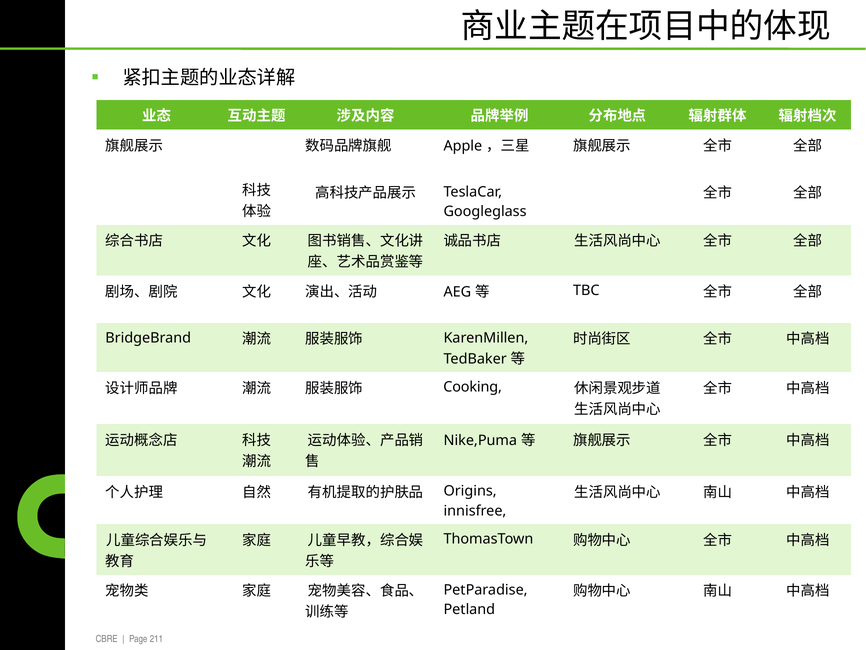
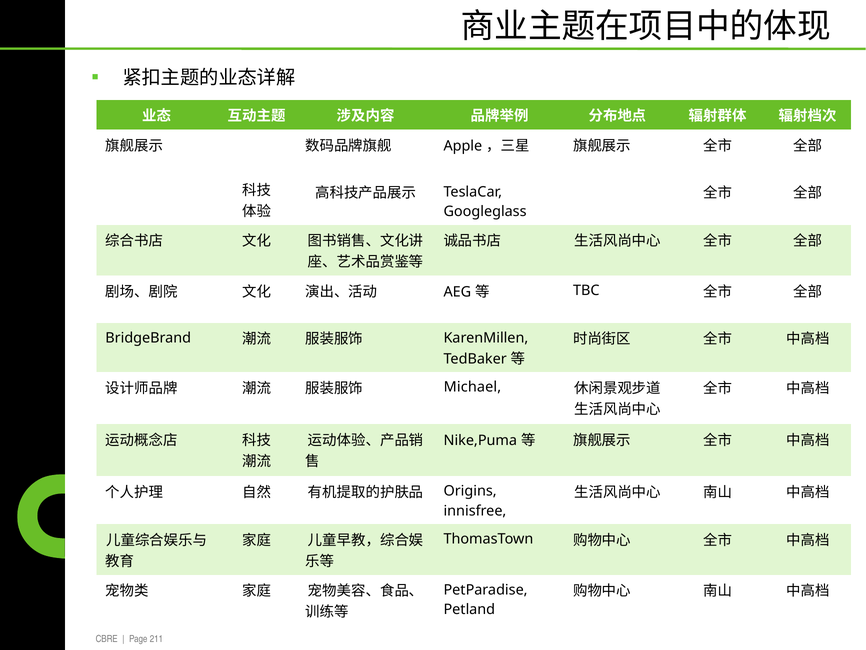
Cooking: Cooking -> Michael
